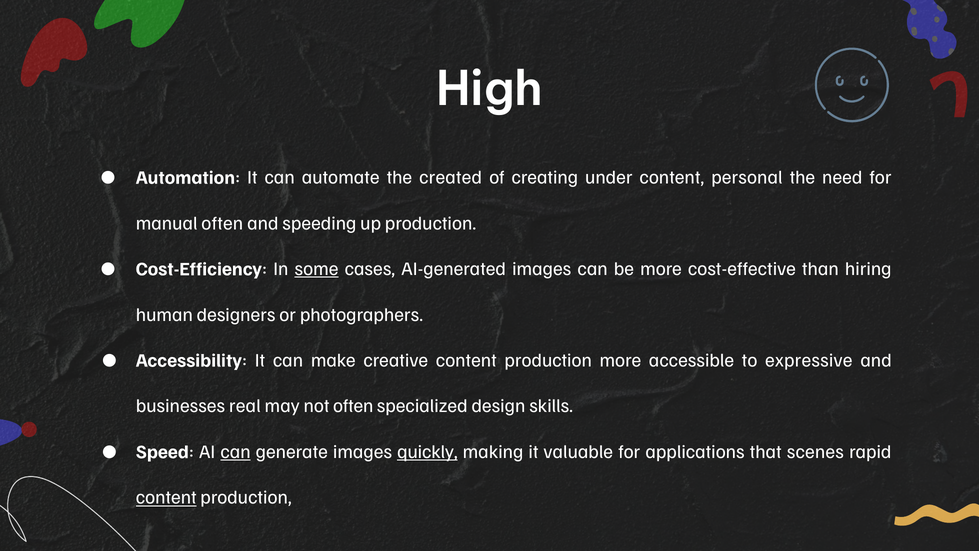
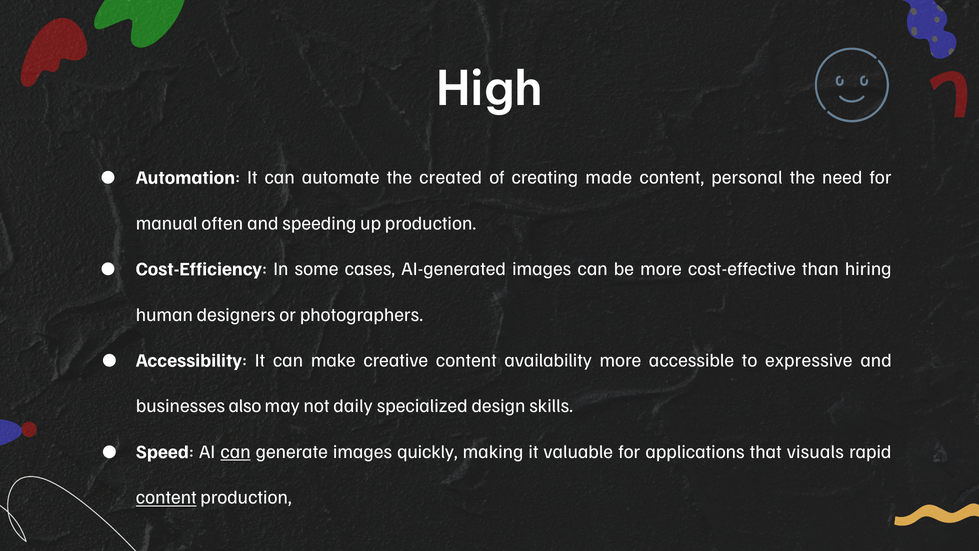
under: under -> made
some underline: present -> none
creative content production: production -> availability
real: real -> also
not often: often -> daily
quickly underline: present -> none
scenes: scenes -> visuals
